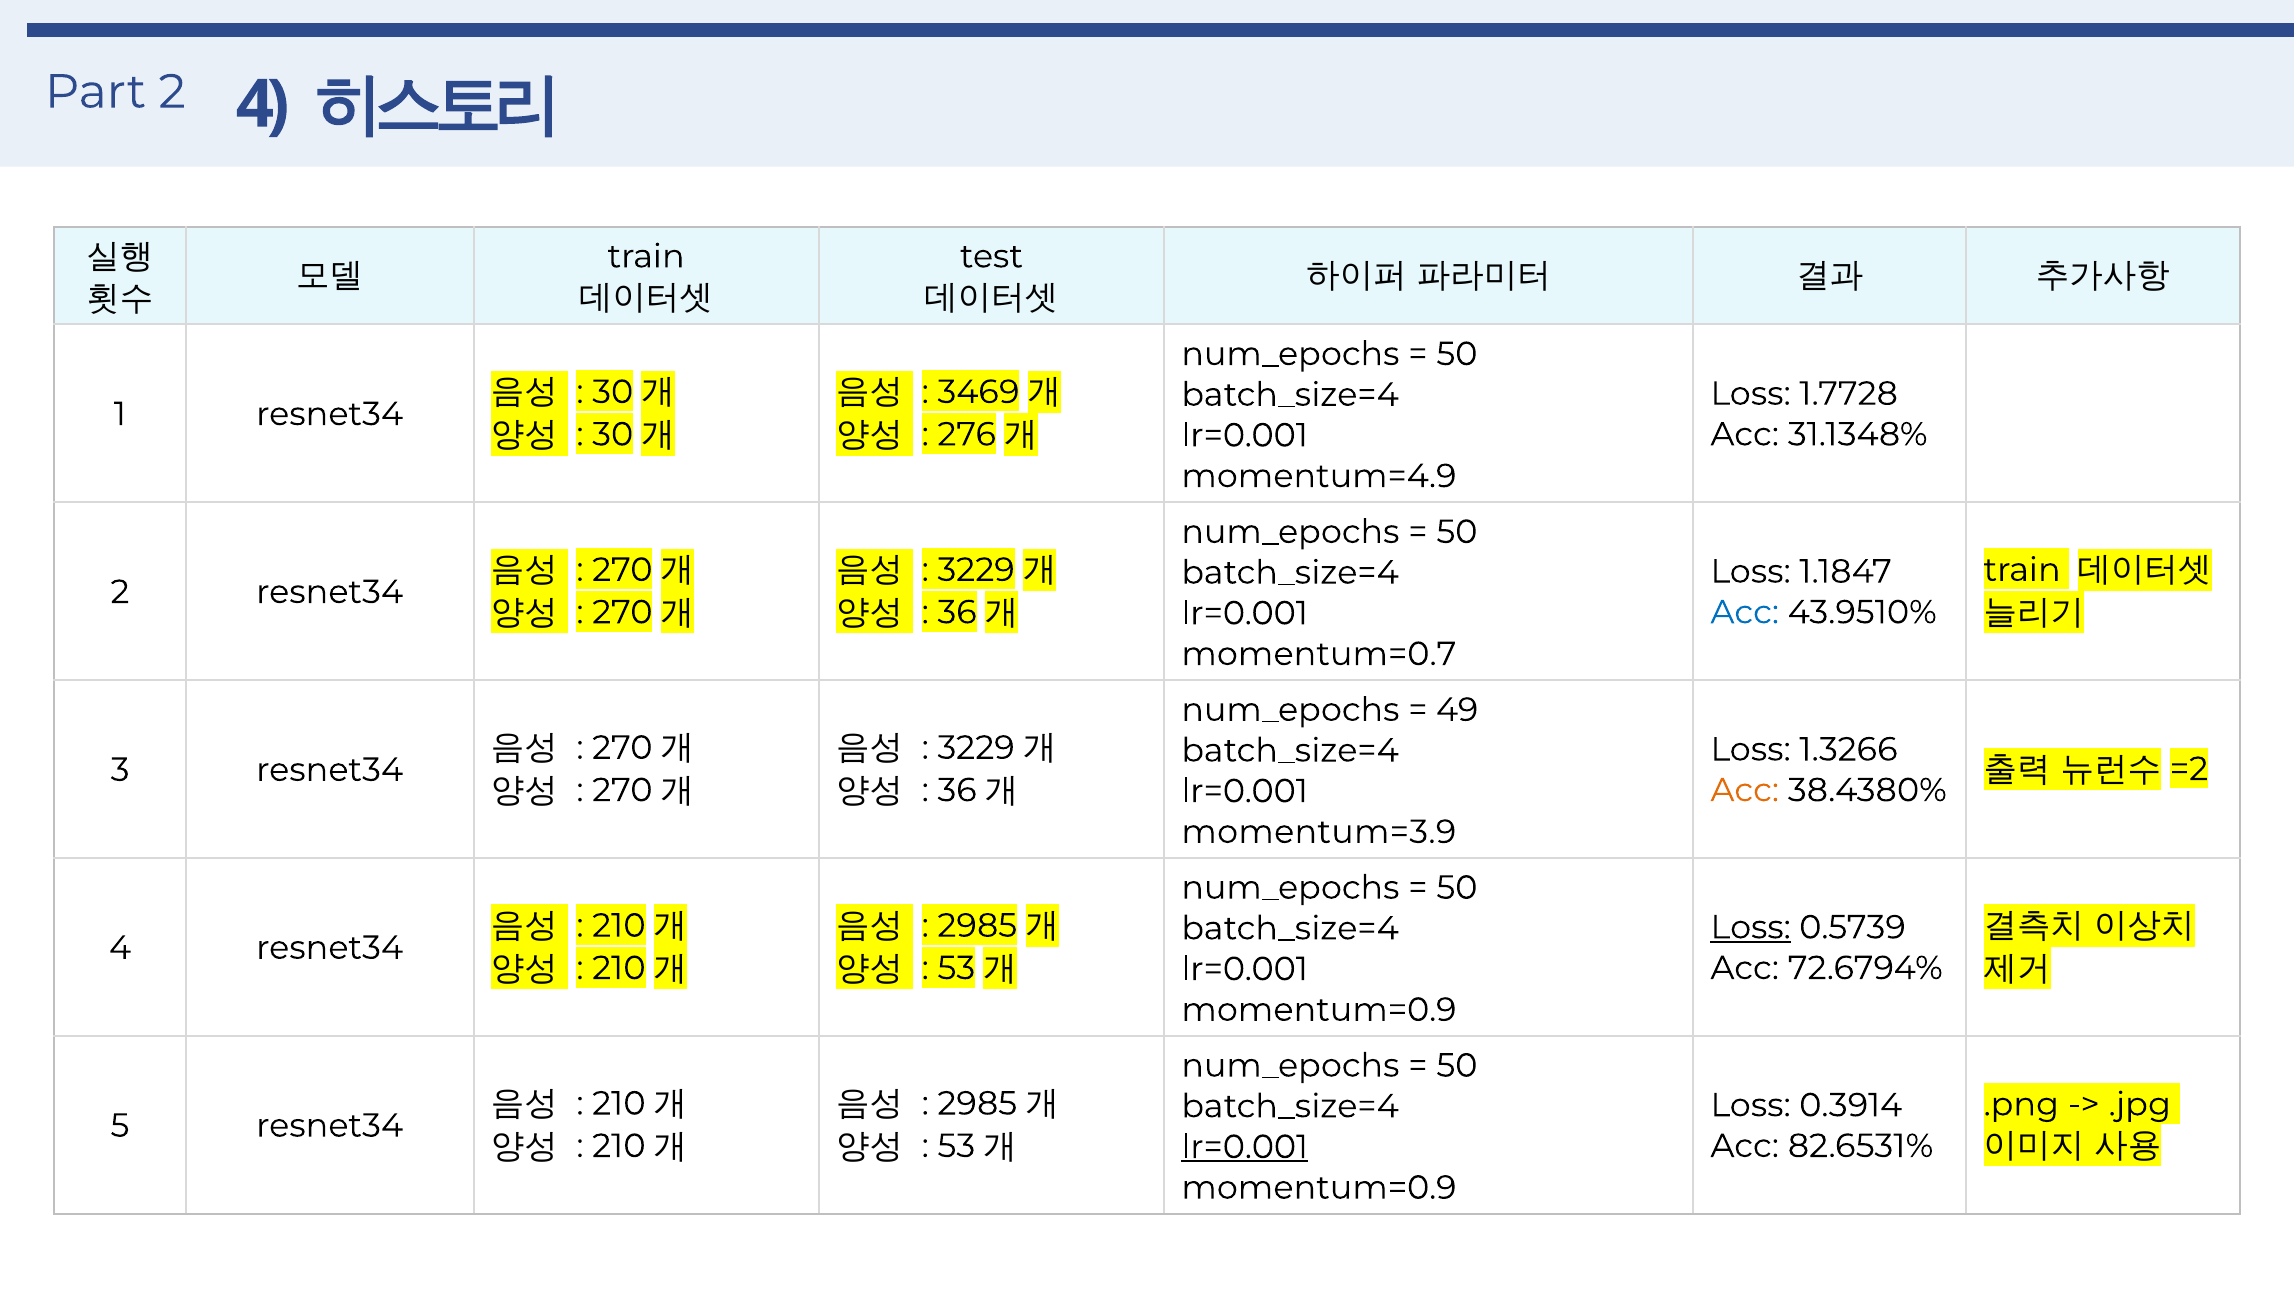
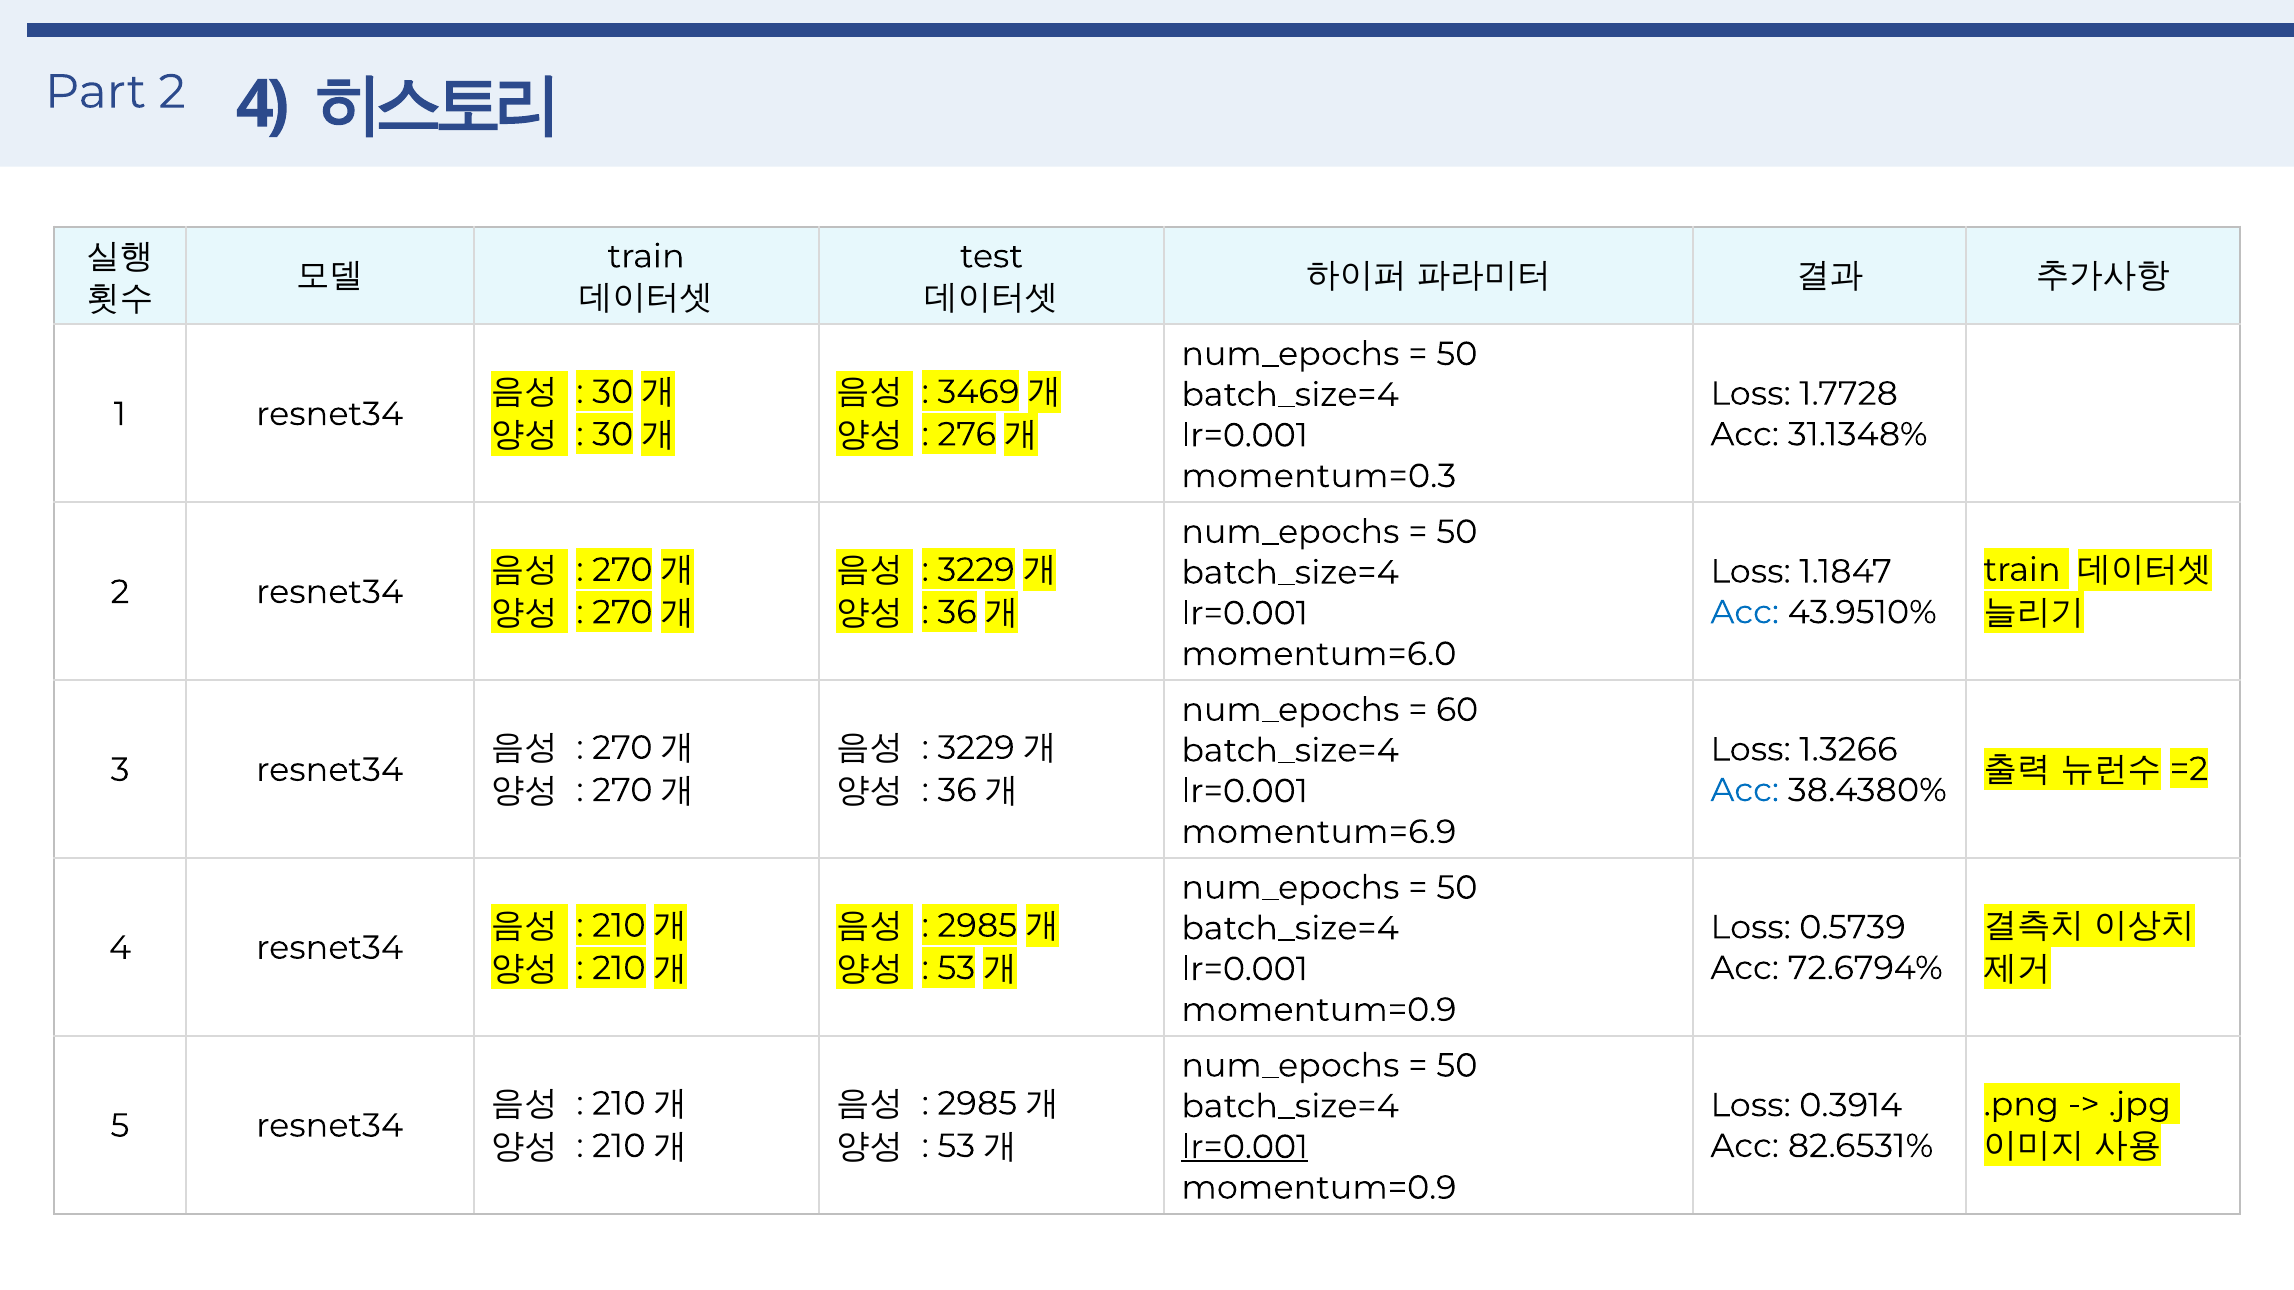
momentum=4.9: momentum=4.9 -> momentum=0.3
momentum=0.7: momentum=0.7 -> momentum=6.0
49: 49 -> 60
Acc at (1745, 790) colour: orange -> blue
momentum=3.9: momentum=3.9 -> momentum=6.9
Loss at (1751, 928) underline: present -> none
